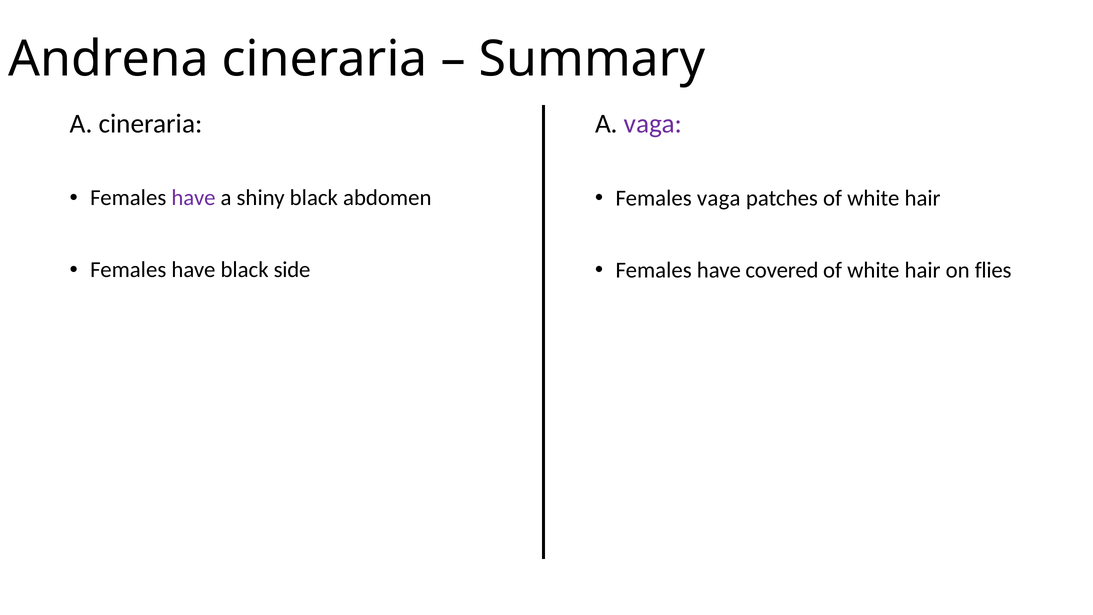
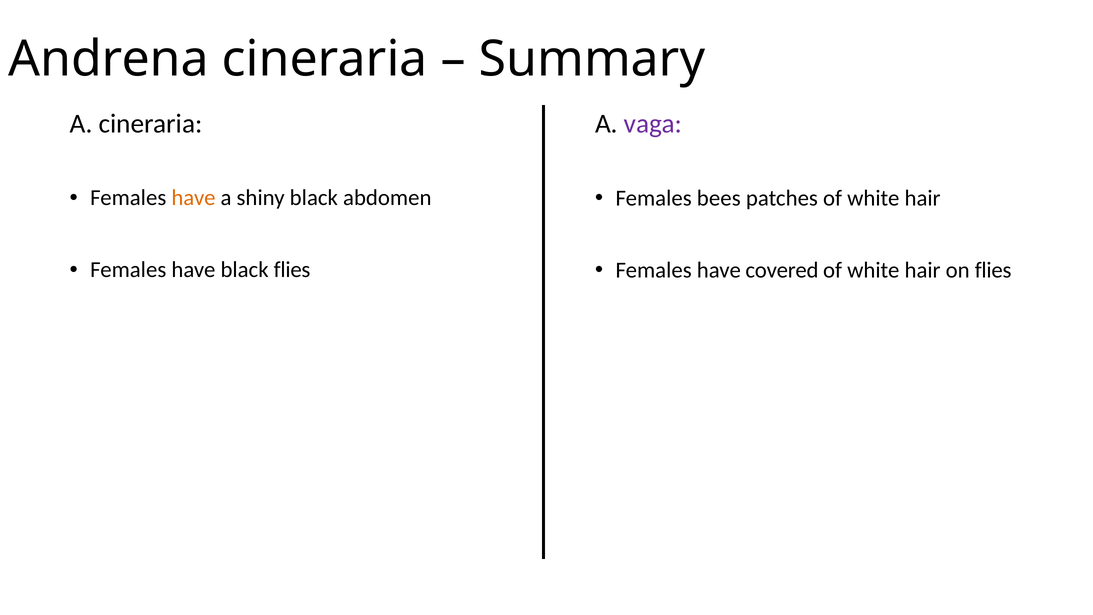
have at (193, 198) colour: purple -> orange
Females vaga: vaga -> bees
black side: side -> flies
